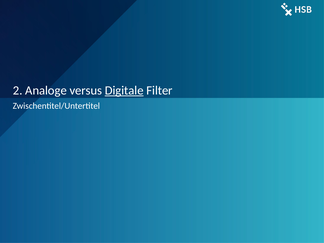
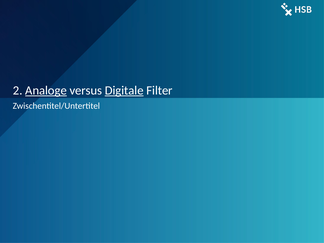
Analoge underline: none -> present
